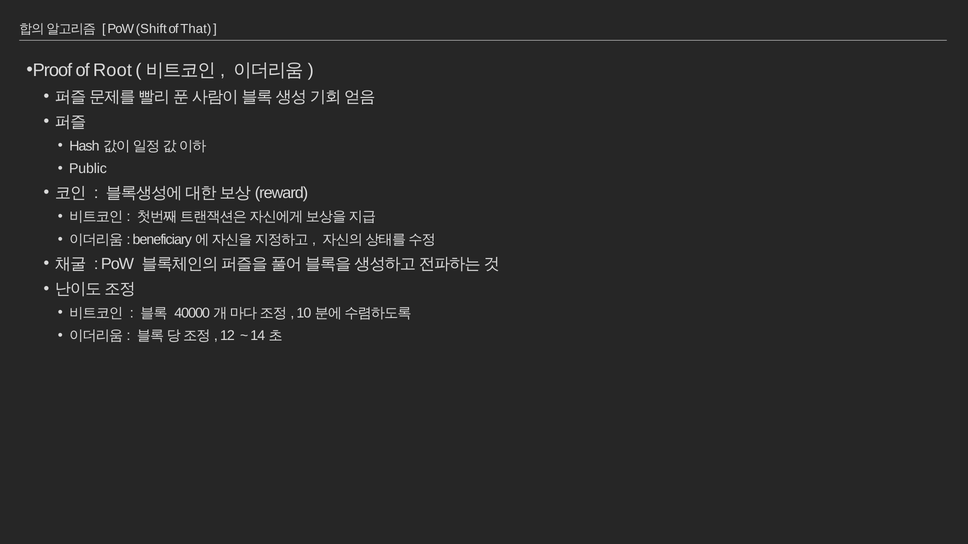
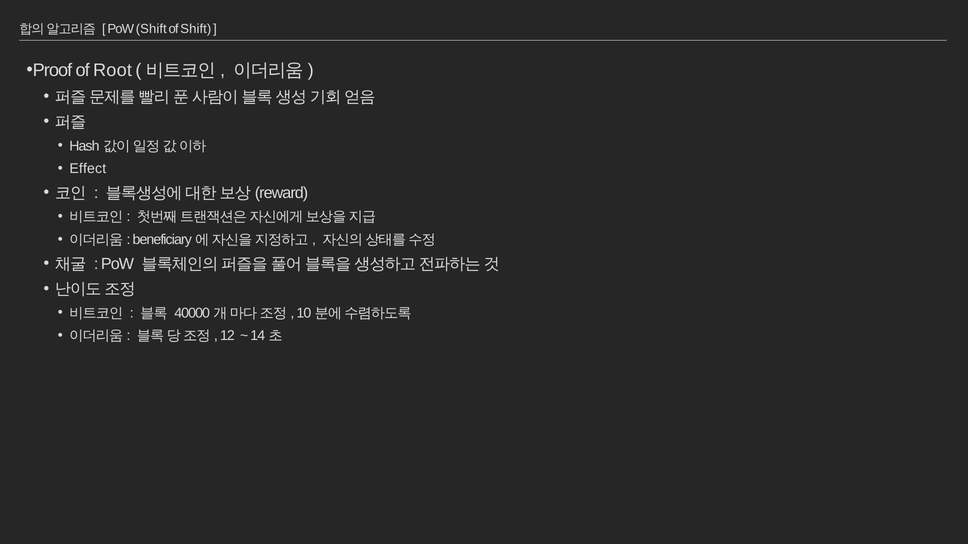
of That: That -> Shift
Public: Public -> Effect
